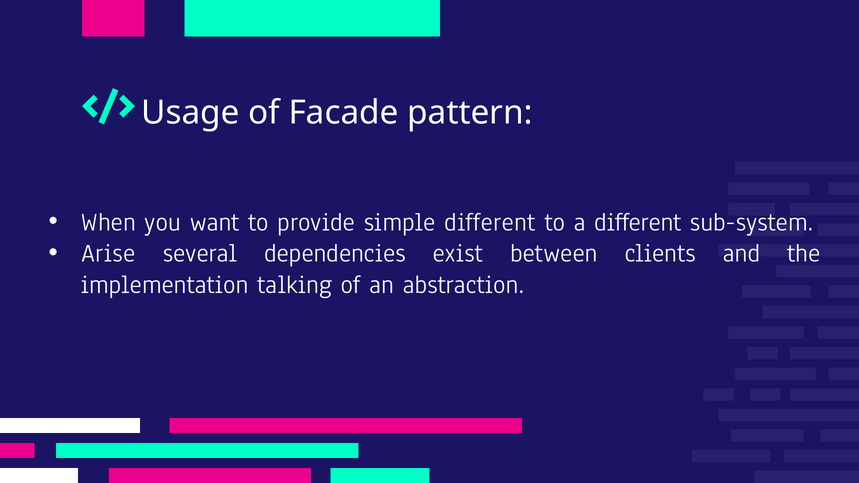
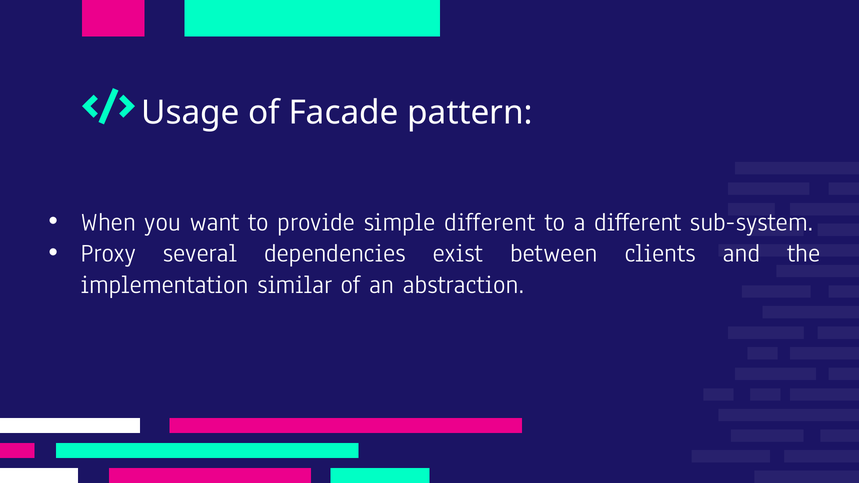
Arise: Arise -> Proxy
talking: talking -> similar
